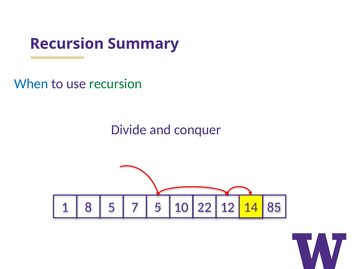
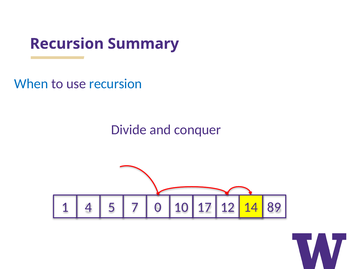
recursion at (116, 84) colour: green -> blue
8: 8 -> 4
7 5: 5 -> 0
22: 22 -> 17
85: 85 -> 89
